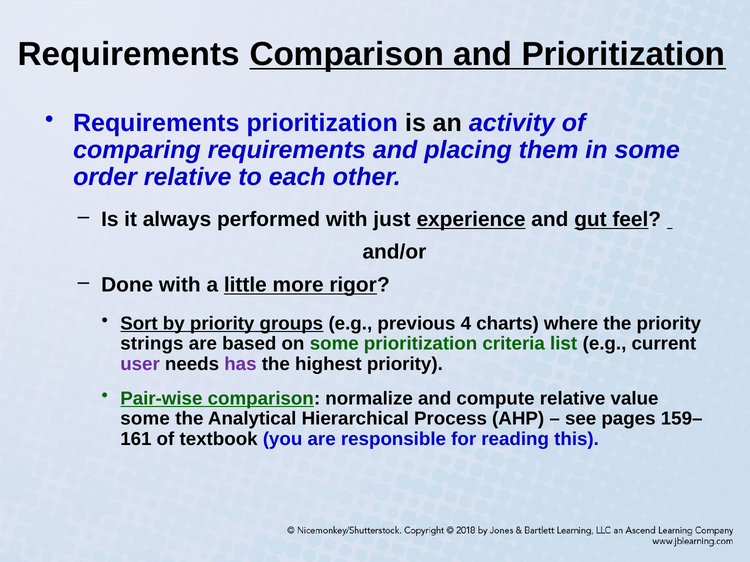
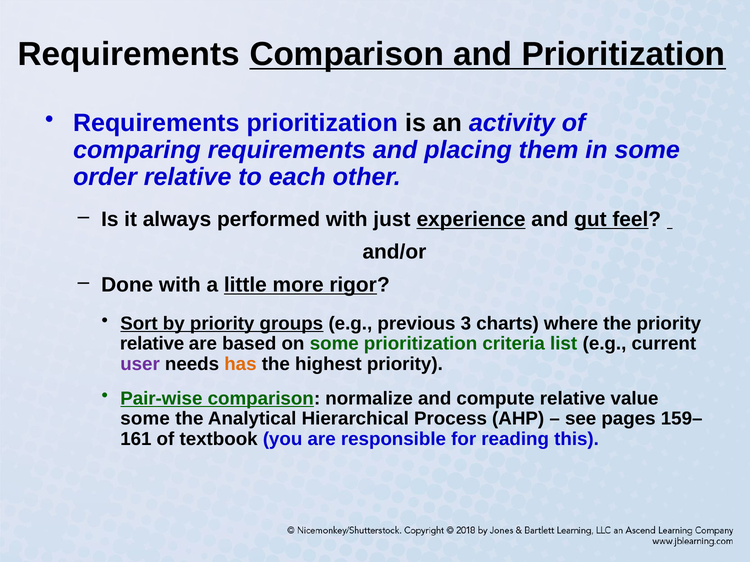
4: 4 -> 3
strings at (152, 344): strings -> relative
has colour: purple -> orange
